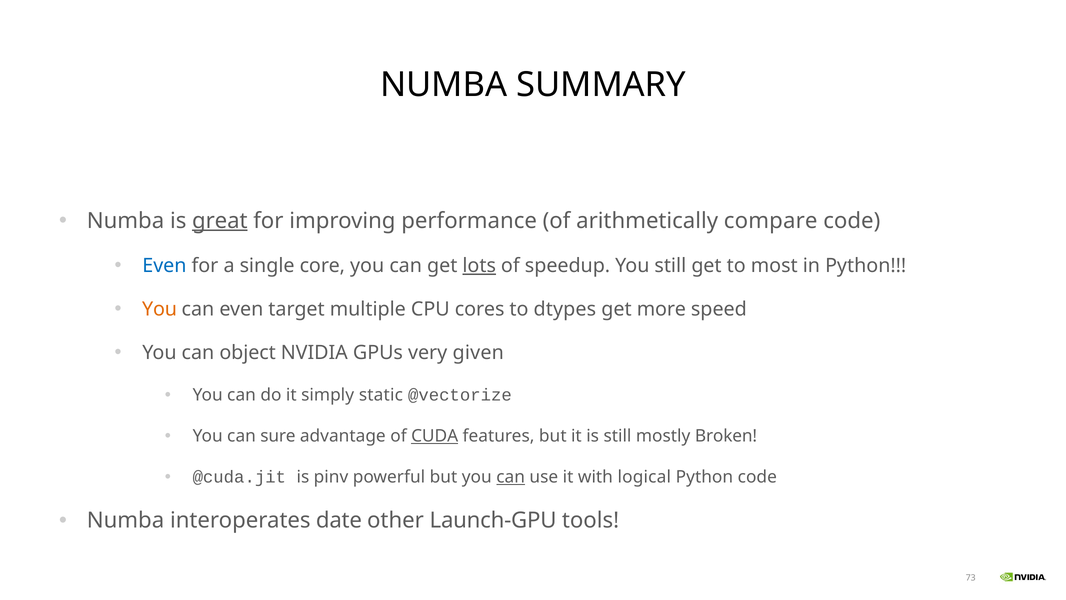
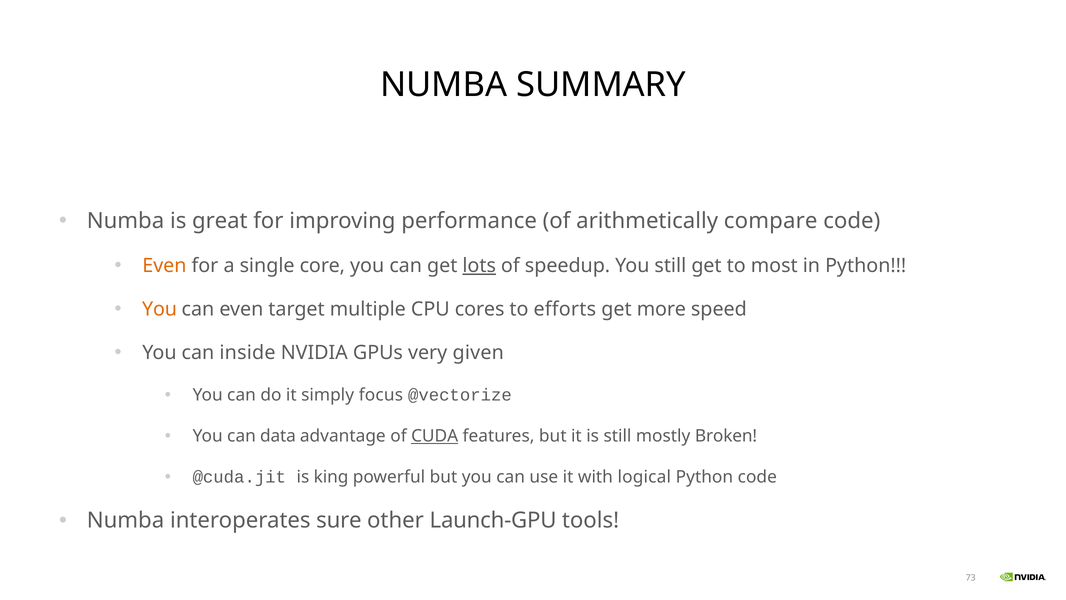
great underline: present -> none
Even at (164, 266) colour: blue -> orange
dtypes: dtypes -> efforts
object: object -> inside
static: static -> focus
sure: sure -> data
pinv: pinv -> king
can at (511, 477) underline: present -> none
date: date -> sure
